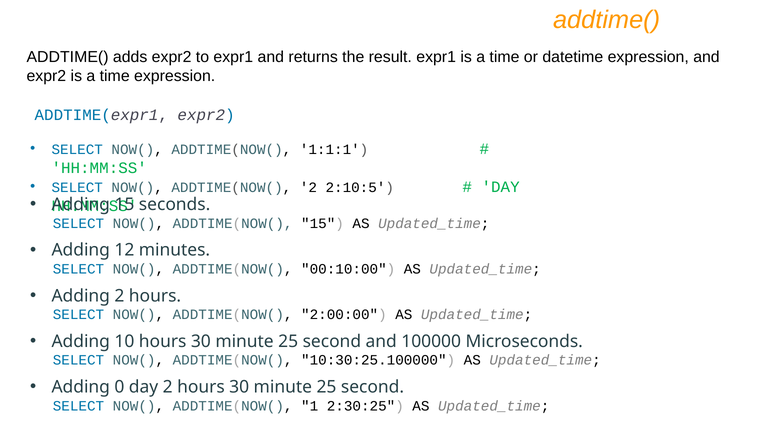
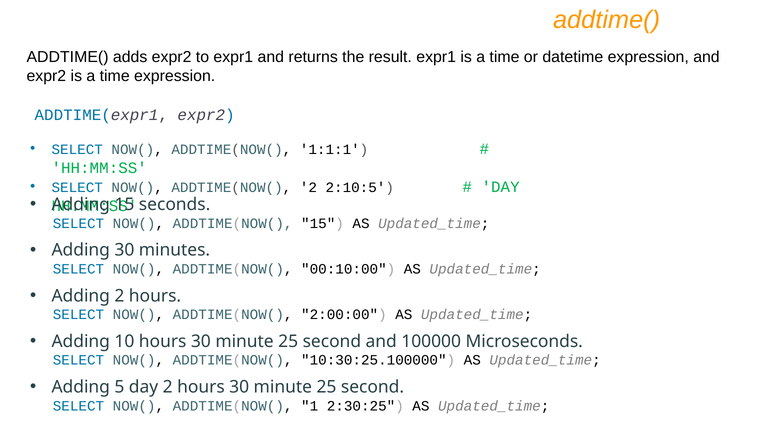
Adding 12: 12 -> 30
0: 0 -> 5
